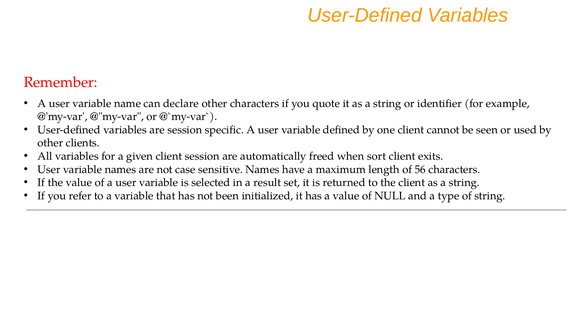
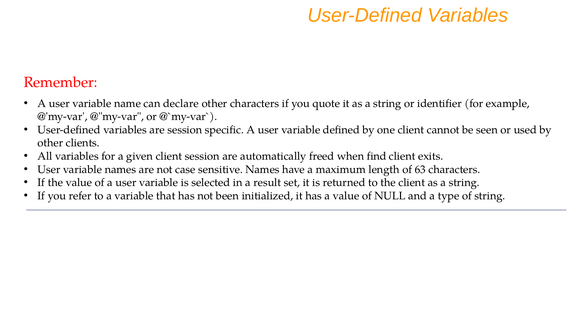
sort: sort -> find
56: 56 -> 63
